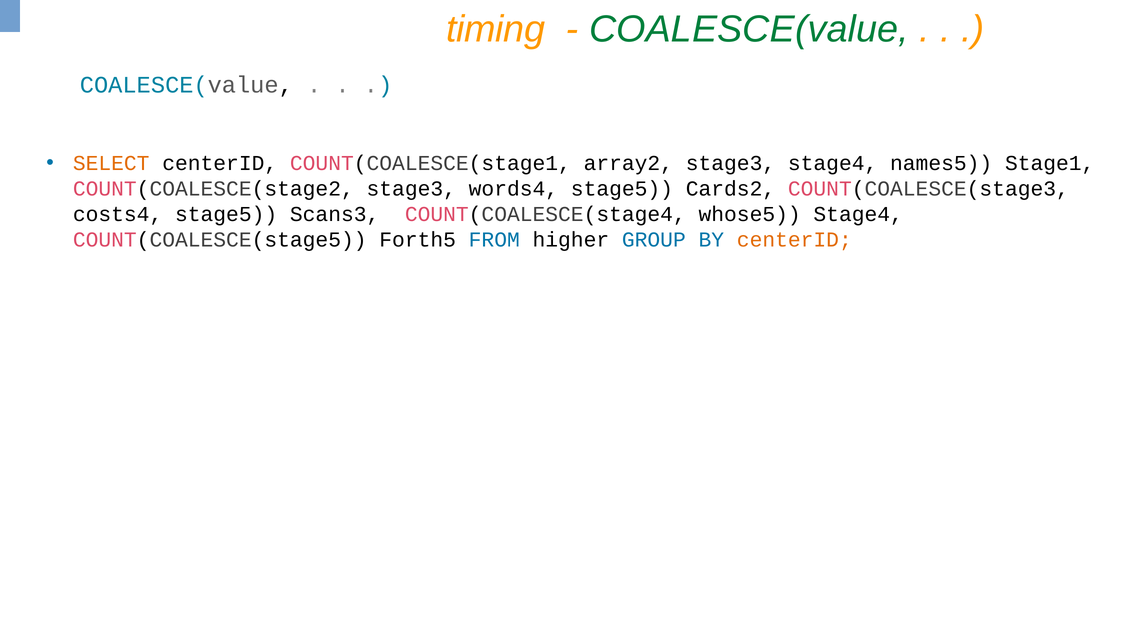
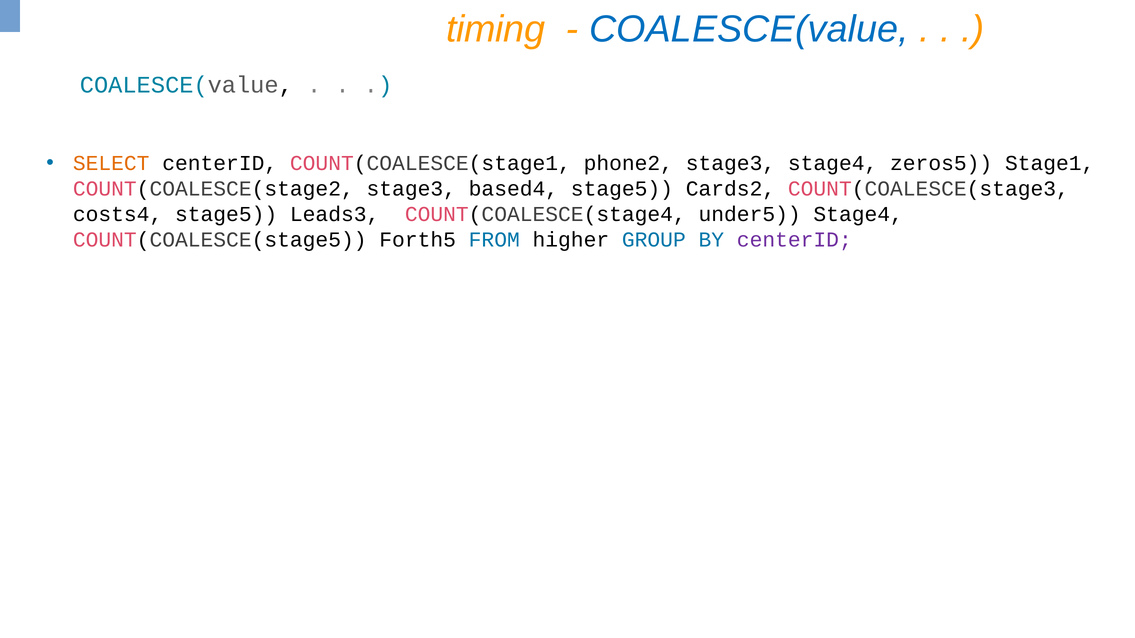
COALESCE(value at (749, 30) colour: green -> blue
array2: array2 -> phone2
names5: names5 -> zeros5
words4: words4 -> based4
Scans3: Scans3 -> Leads3
whose5: whose5 -> under5
centerID at (794, 240) colour: orange -> purple
